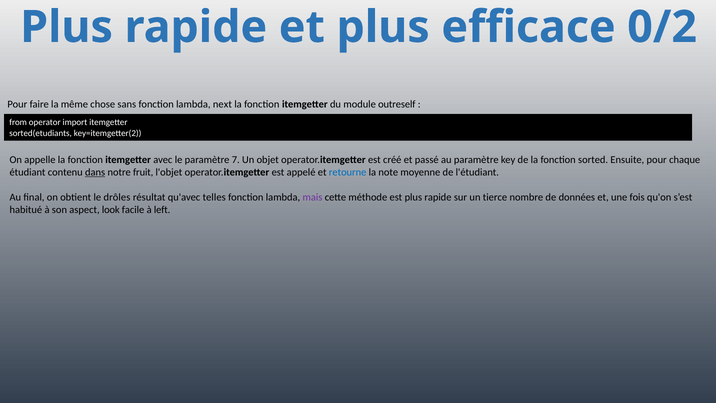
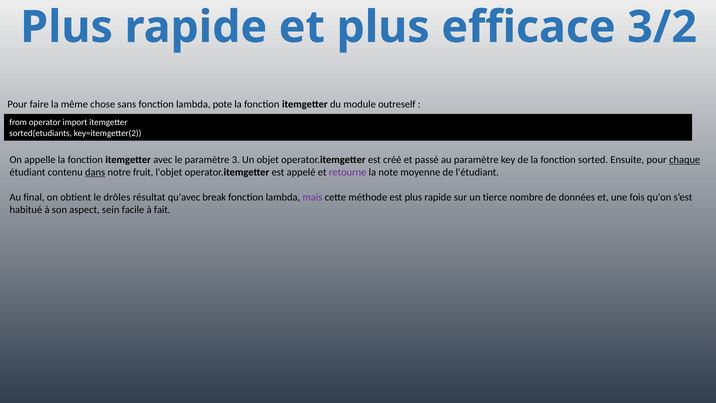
0/2: 0/2 -> 3/2
next: next -> pote
7: 7 -> 3
chaque underline: none -> present
retourne colour: blue -> purple
telles: telles -> break
look: look -> sein
left: left -> fait
